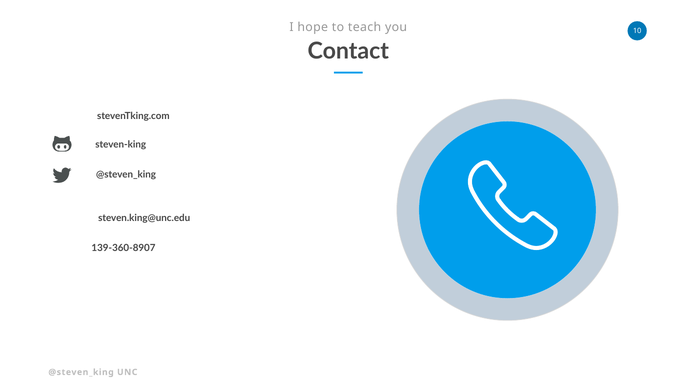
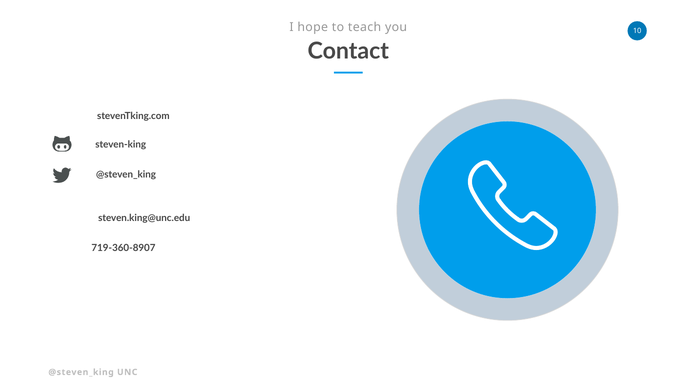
139-360-8907: 139-360-8907 -> 719-360-8907
